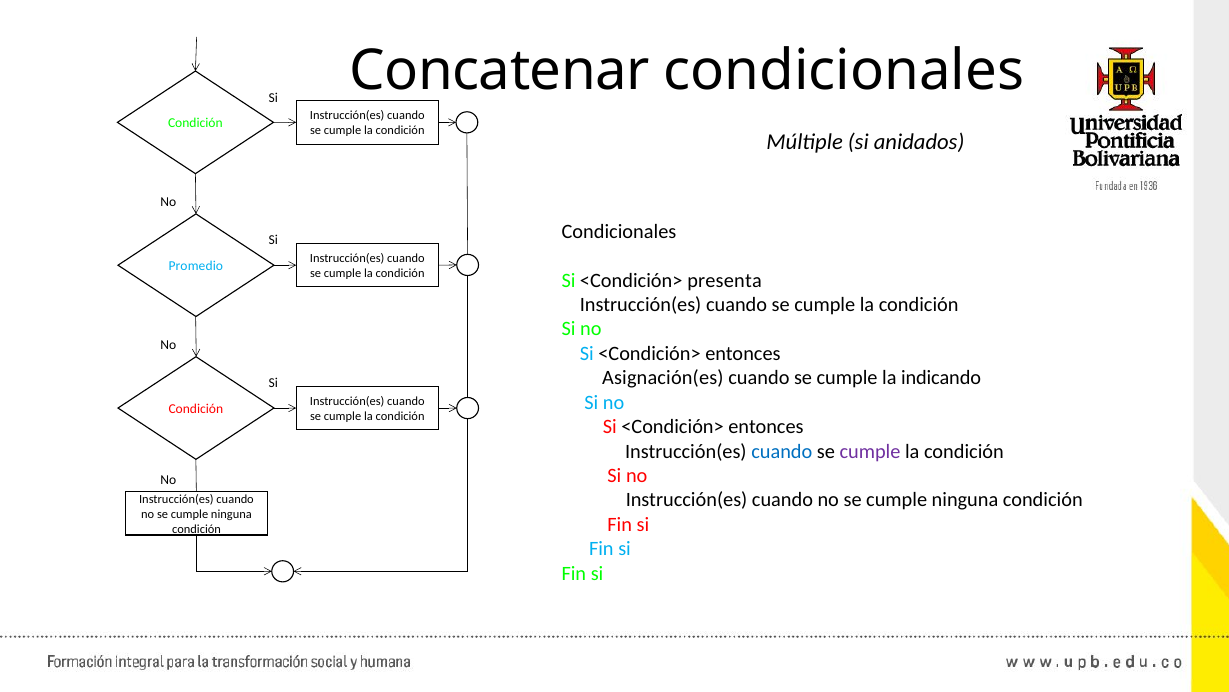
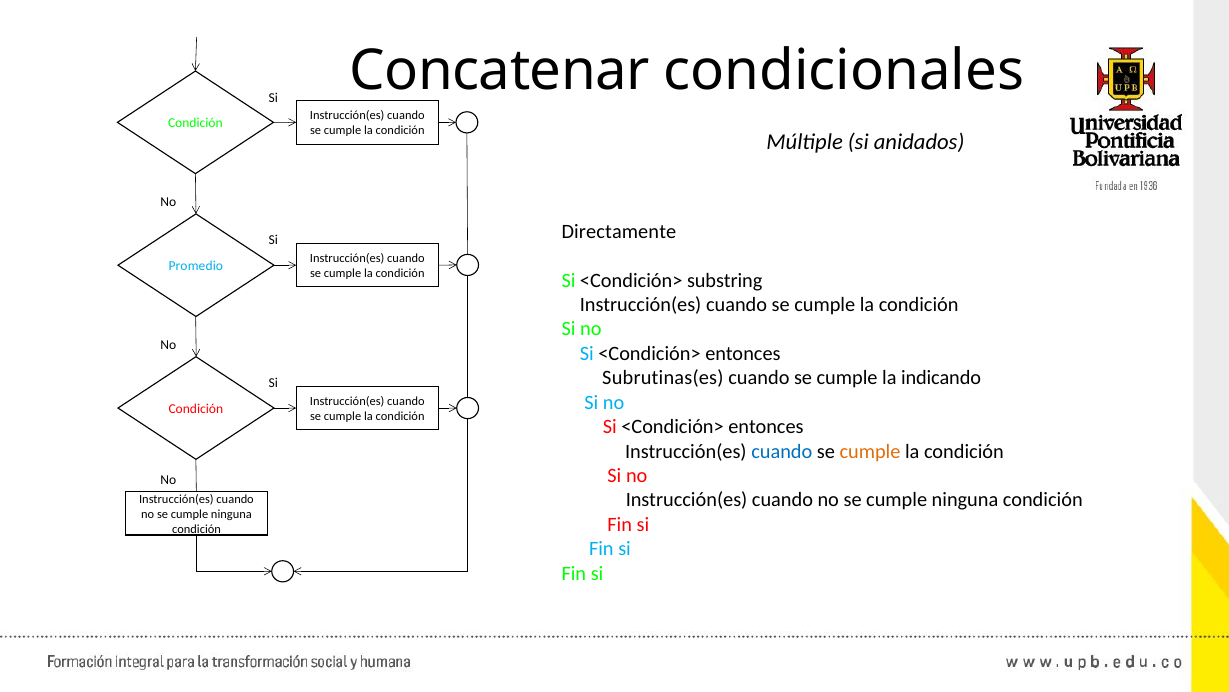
Condicionales at (619, 231): Condicionales -> Directamente
presenta: presenta -> substring
Asignación(es: Asignación(es -> Subrutinas(es
cumple at (870, 451) colour: purple -> orange
